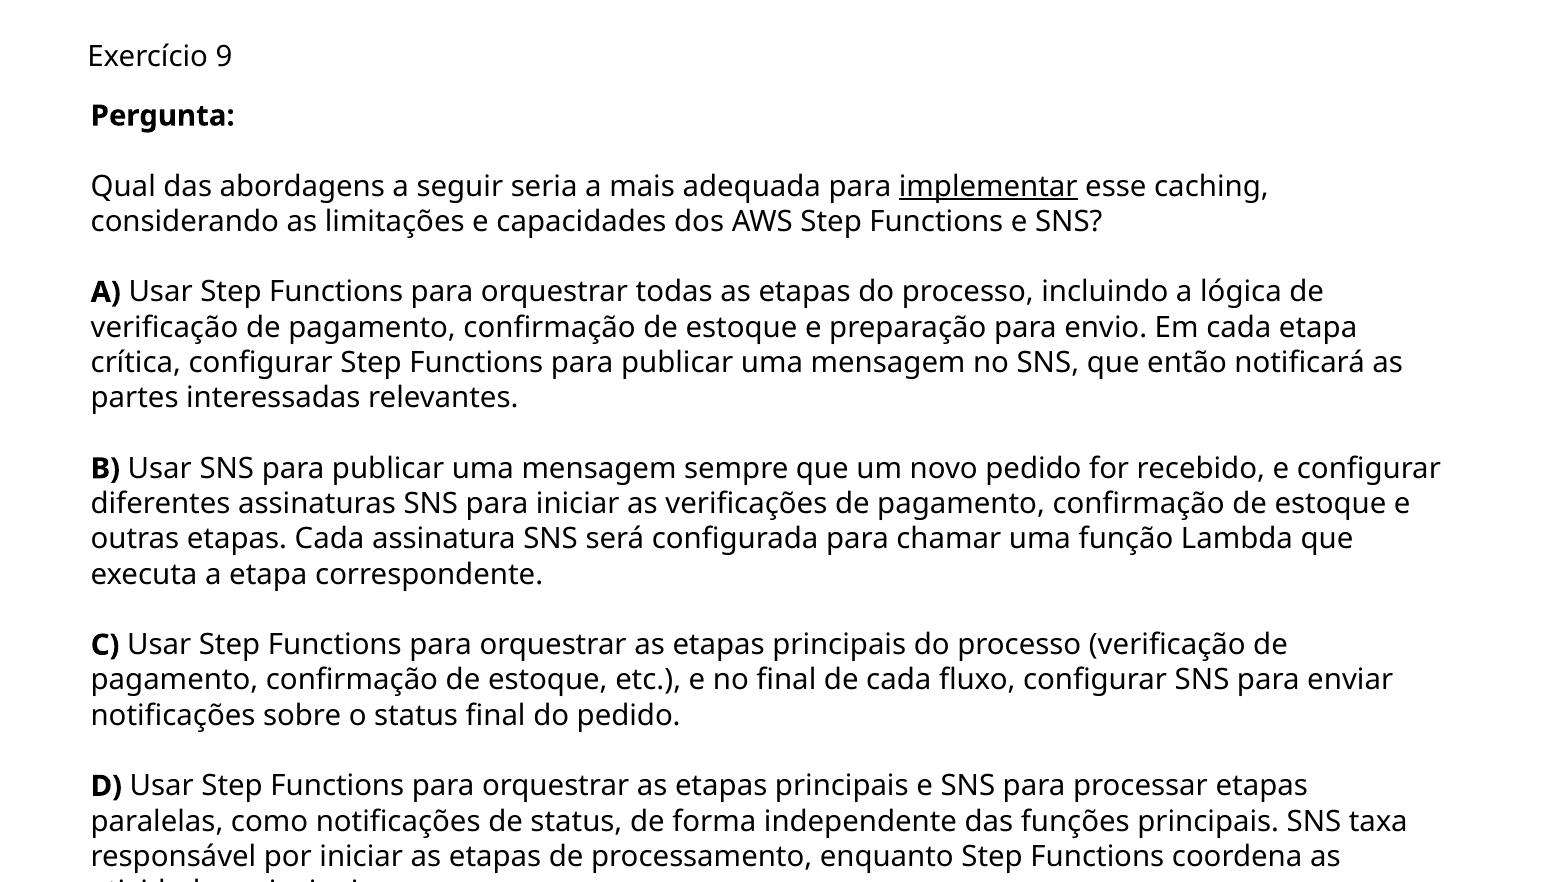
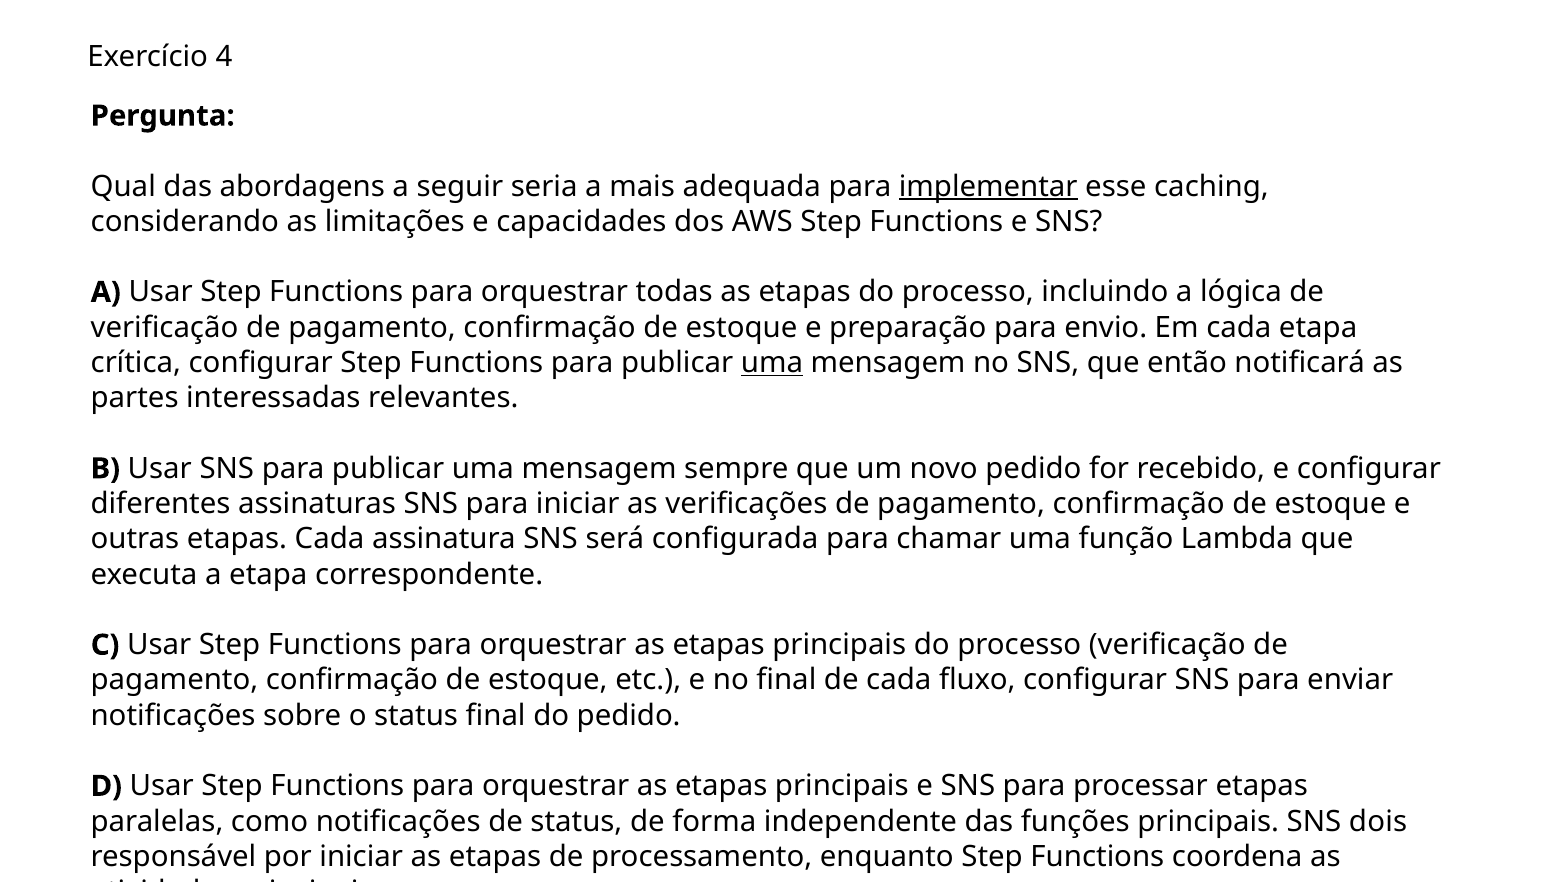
9: 9 -> 4
uma at (772, 363) underline: none -> present
taxa: taxa -> dois
